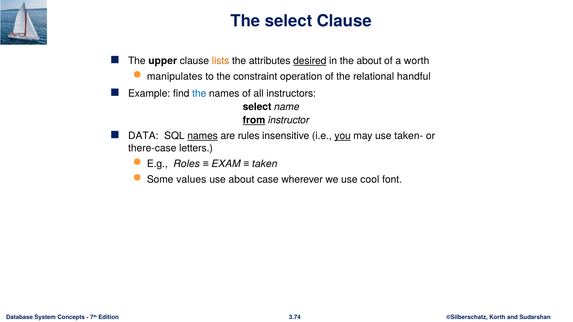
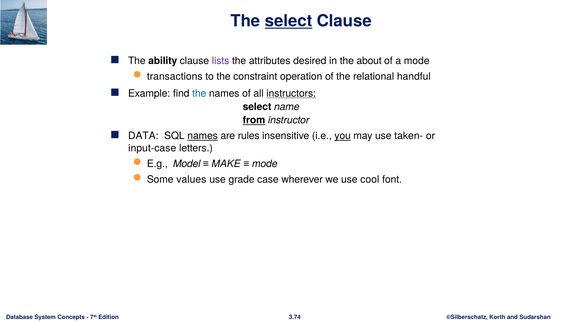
select at (289, 21) underline: none -> present
upper: upper -> ability
lists colour: orange -> purple
desired underline: present -> none
a worth: worth -> mode
manipulates: manipulates -> transactions
instructors underline: none -> present
there-case: there-case -> input-case
Roles: Roles -> Model
EXAM: EXAM -> MAKE
taken at (265, 164): taken -> mode
use about: about -> grade
